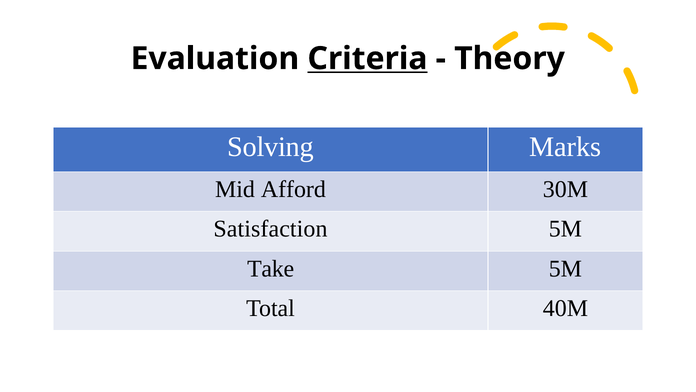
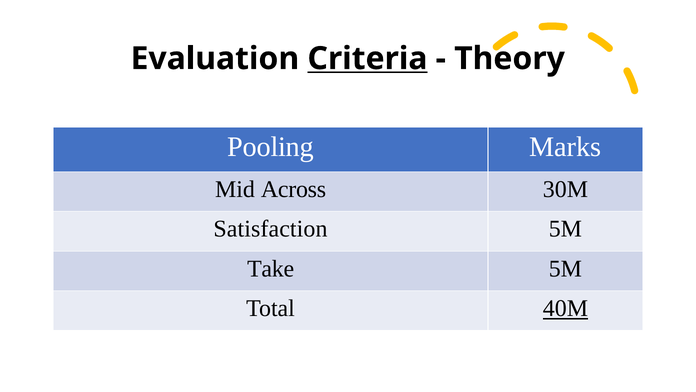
Solving: Solving -> Pooling
Afford: Afford -> Across
40M underline: none -> present
